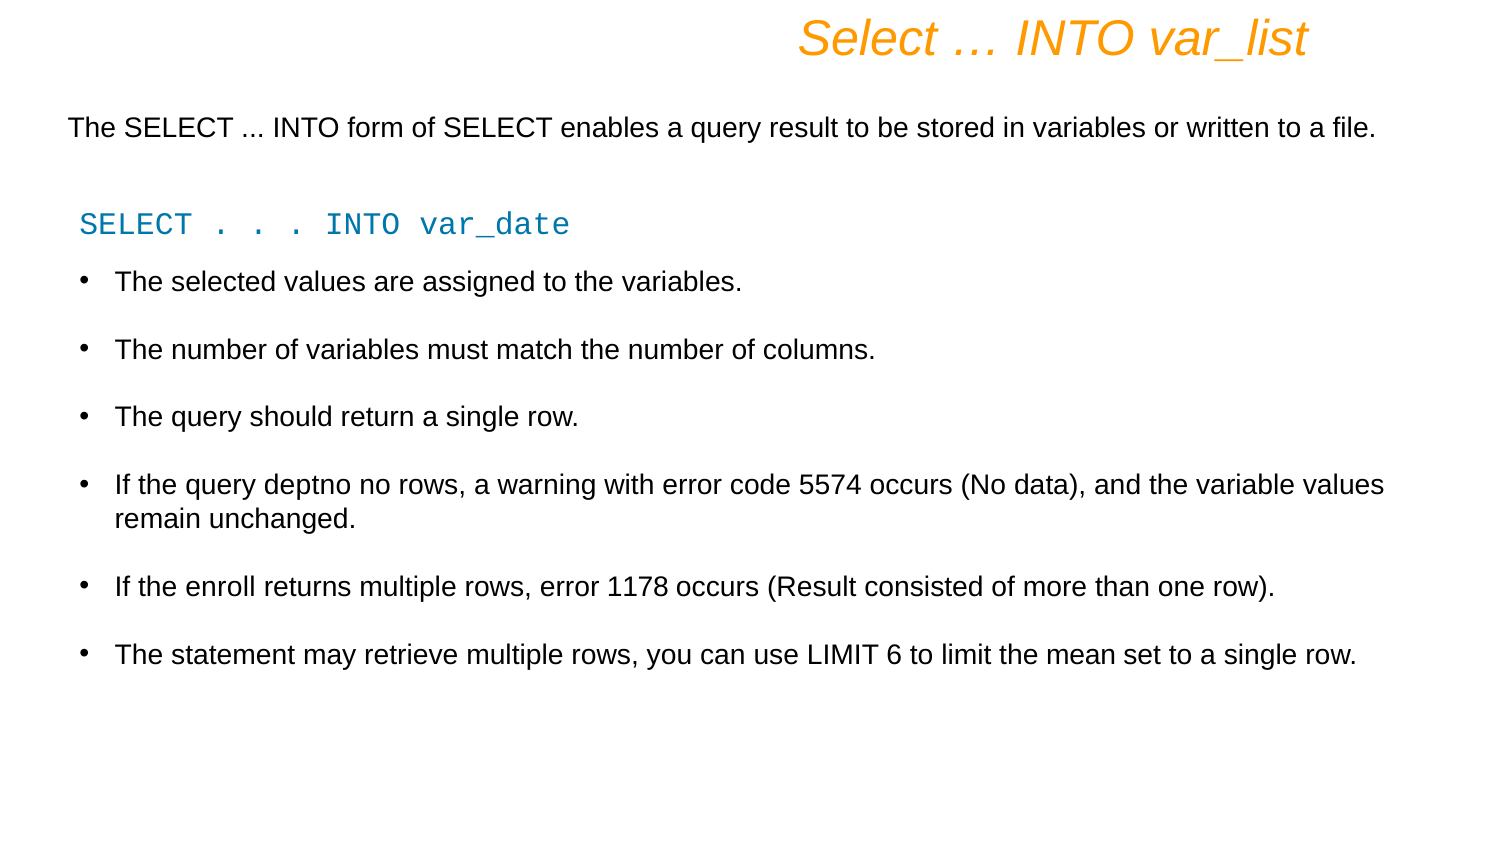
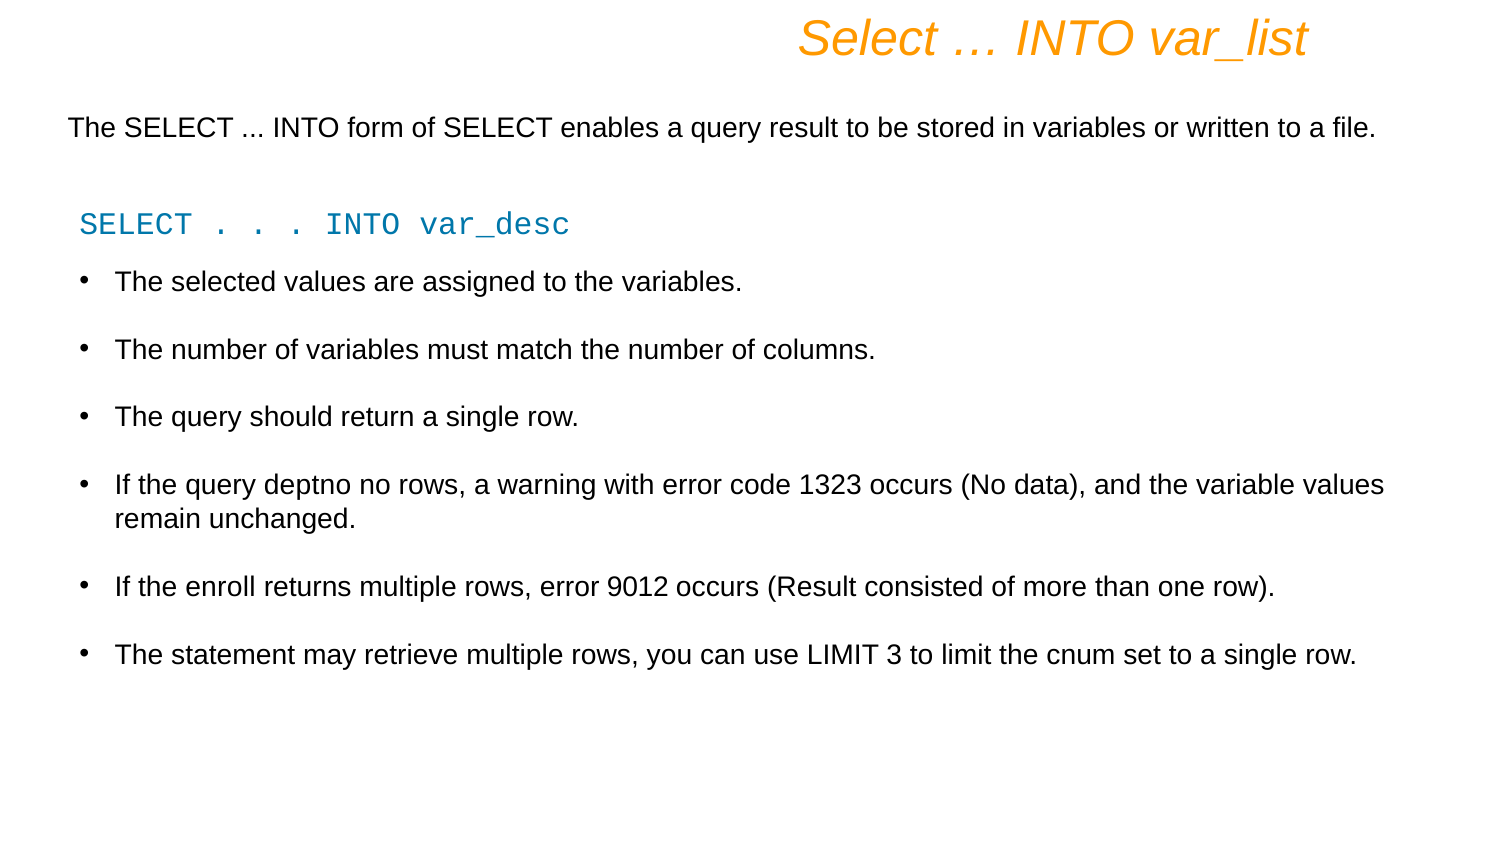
var_date: var_date -> var_desc
5574: 5574 -> 1323
1178: 1178 -> 9012
6: 6 -> 3
mean: mean -> cnum
